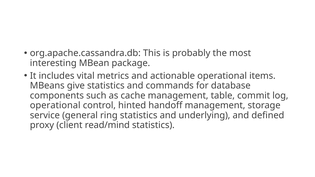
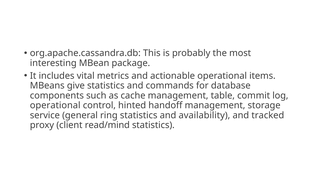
underlying: underlying -> availability
defined: defined -> tracked
